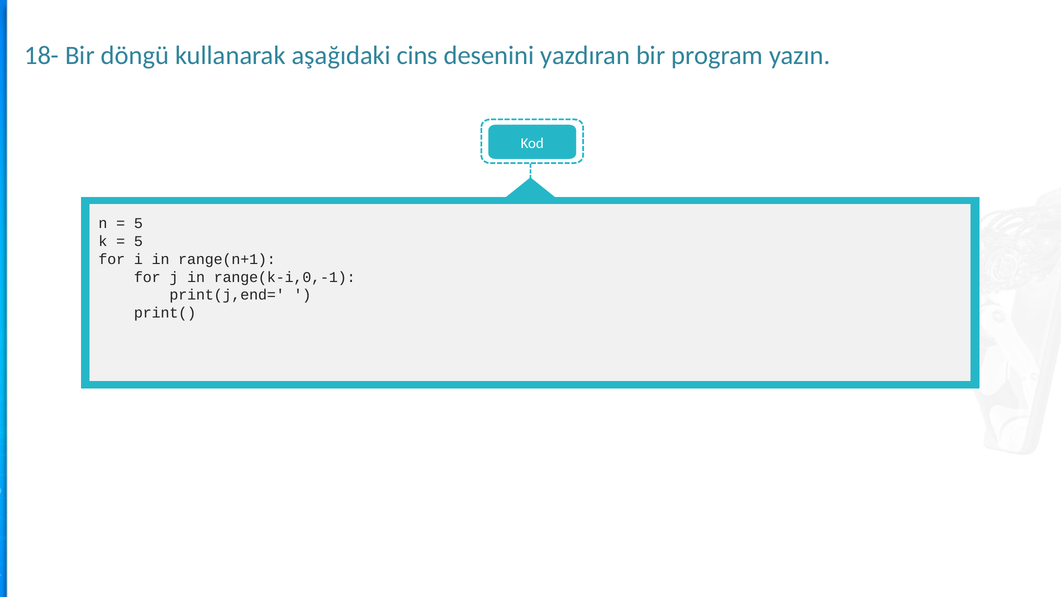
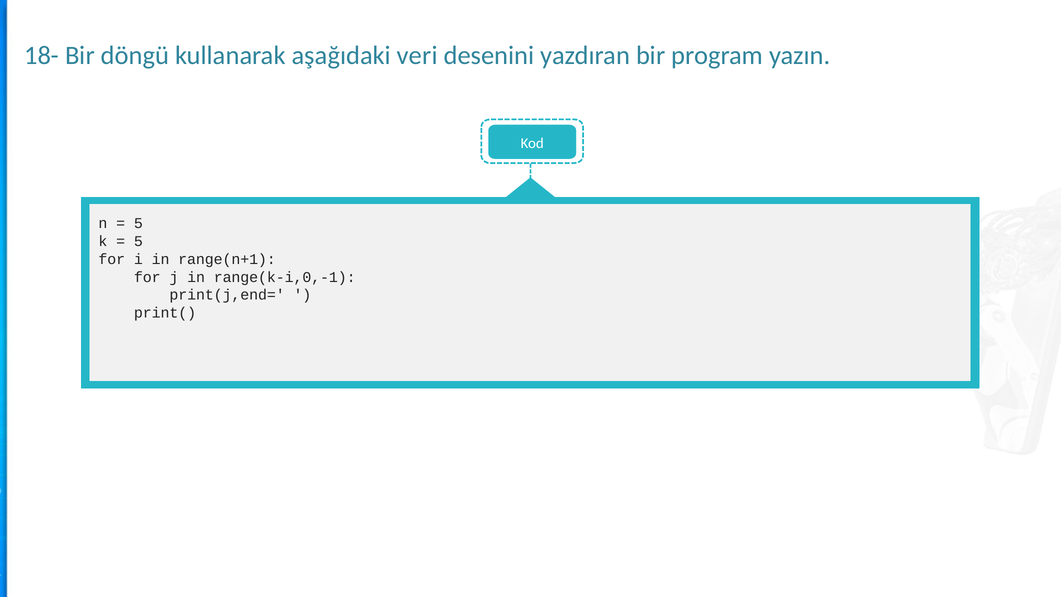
cins: cins -> veri
